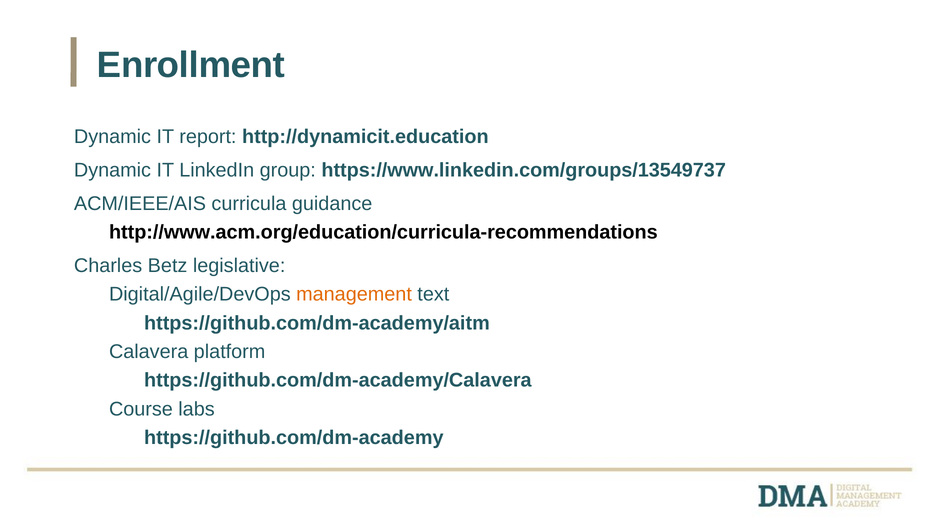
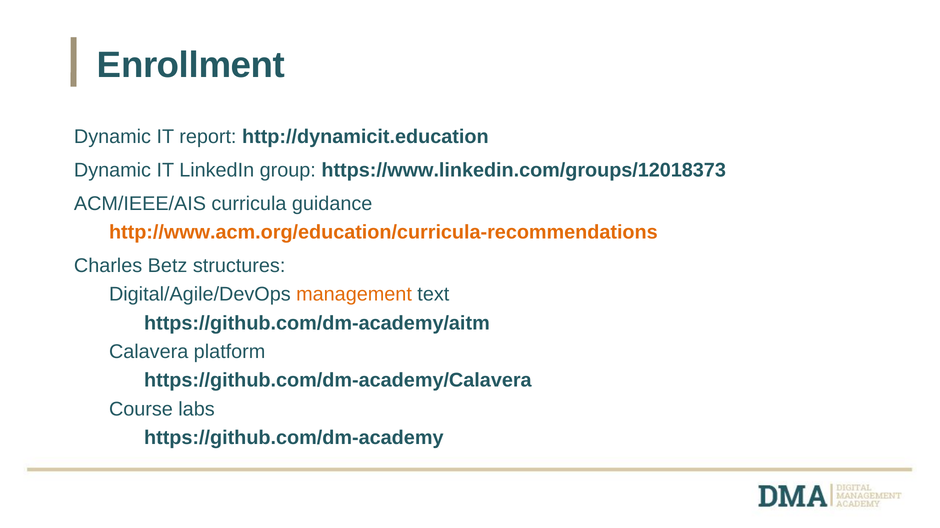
https://www.linkedin.com/groups/13549737: https://www.linkedin.com/groups/13549737 -> https://www.linkedin.com/groups/12018373
http://www.acm.org/education/curricula-recommendations colour: black -> orange
legislative: legislative -> structures
